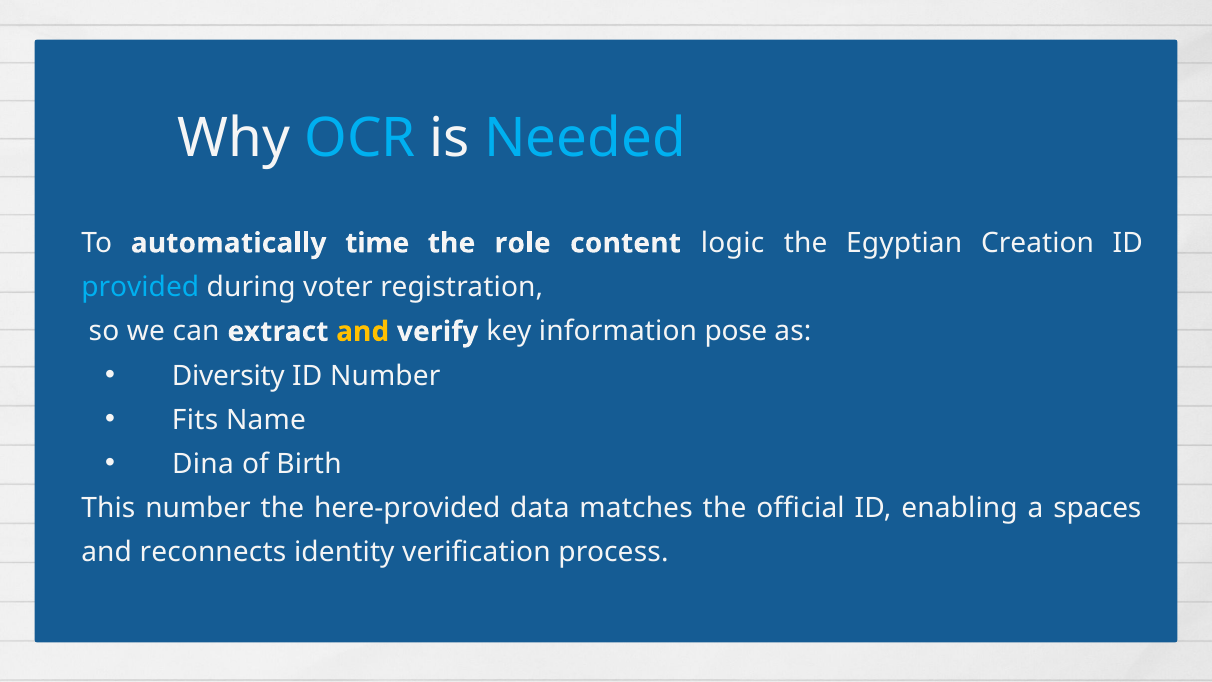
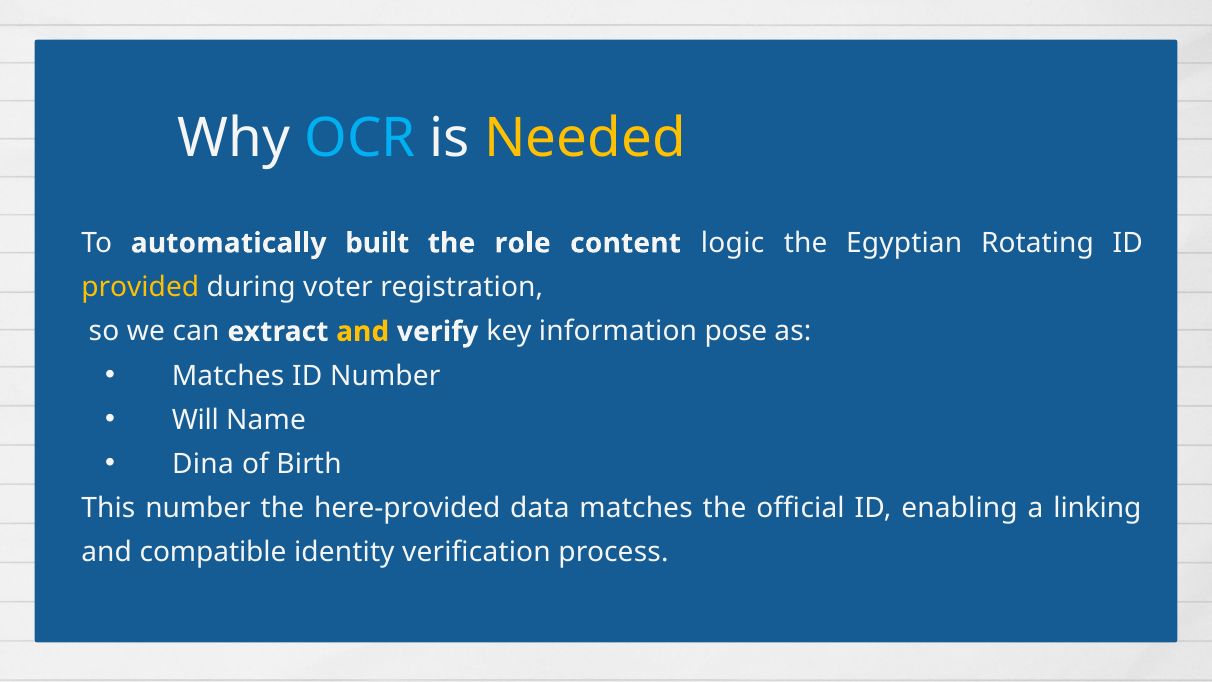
Needed colour: light blue -> yellow
time: time -> built
Creation: Creation -> Rotating
provided colour: light blue -> yellow
Diversity at (228, 376): Diversity -> Matches
Fits: Fits -> Will
spaces: spaces -> linking
reconnects: reconnects -> compatible
